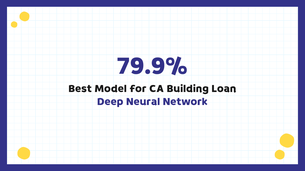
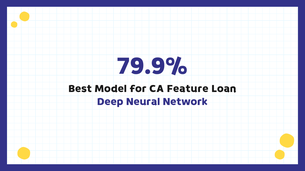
Building: Building -> Feature
